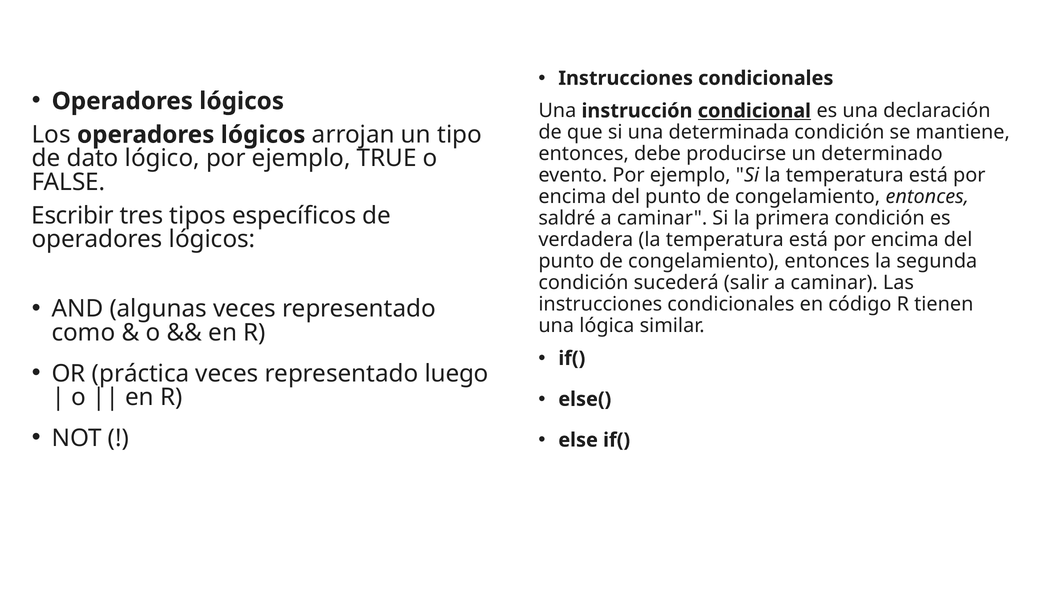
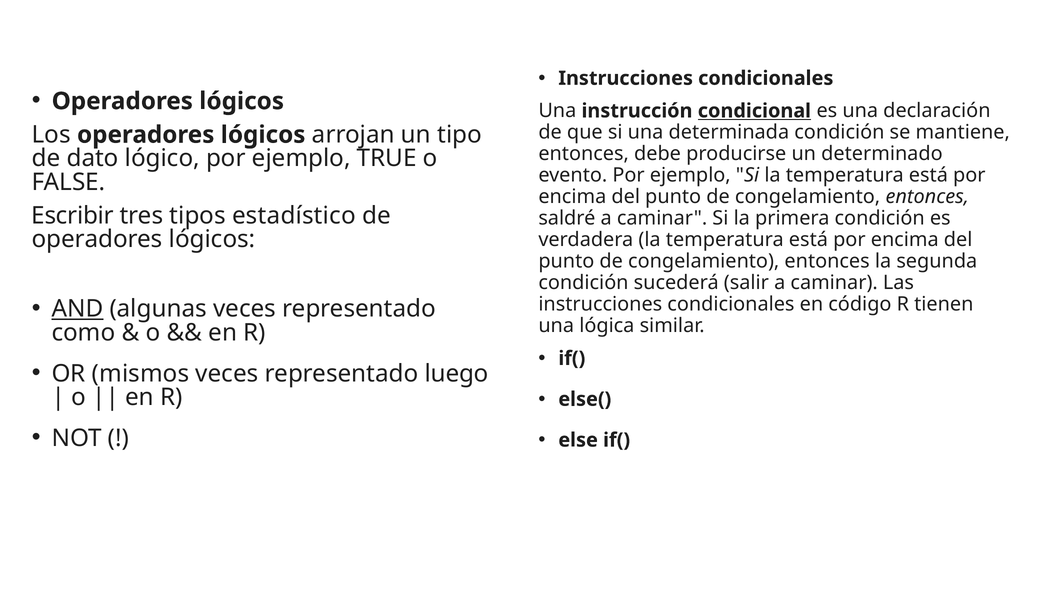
específicos: específicos -> estadístico
AND underline: none -> present
práctica: práctica -> mismos
